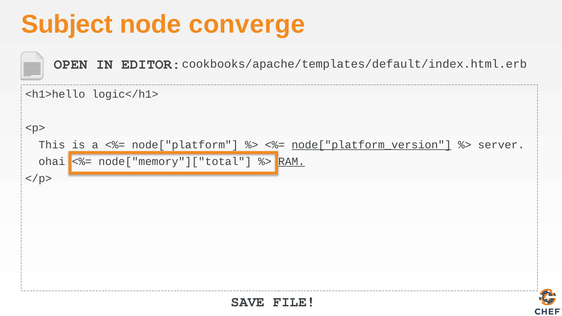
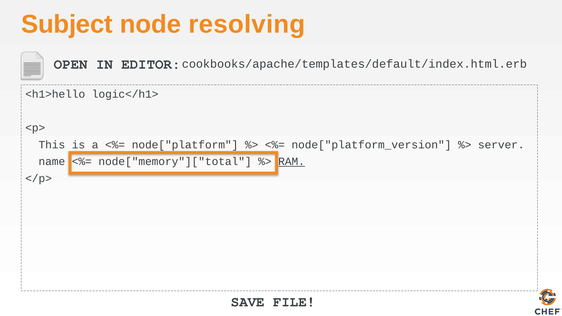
converge: converge -> resolving
node["platform_version underline: present -> none
ohai: ohai -> name
